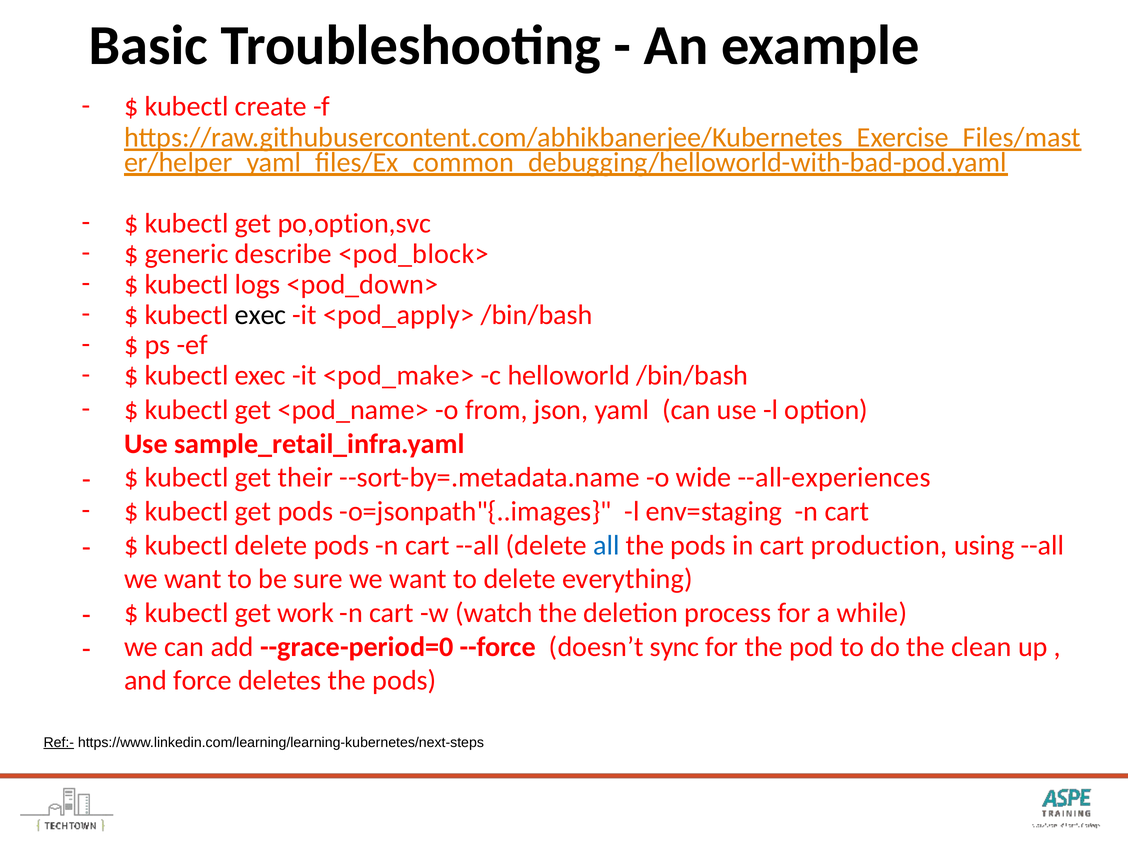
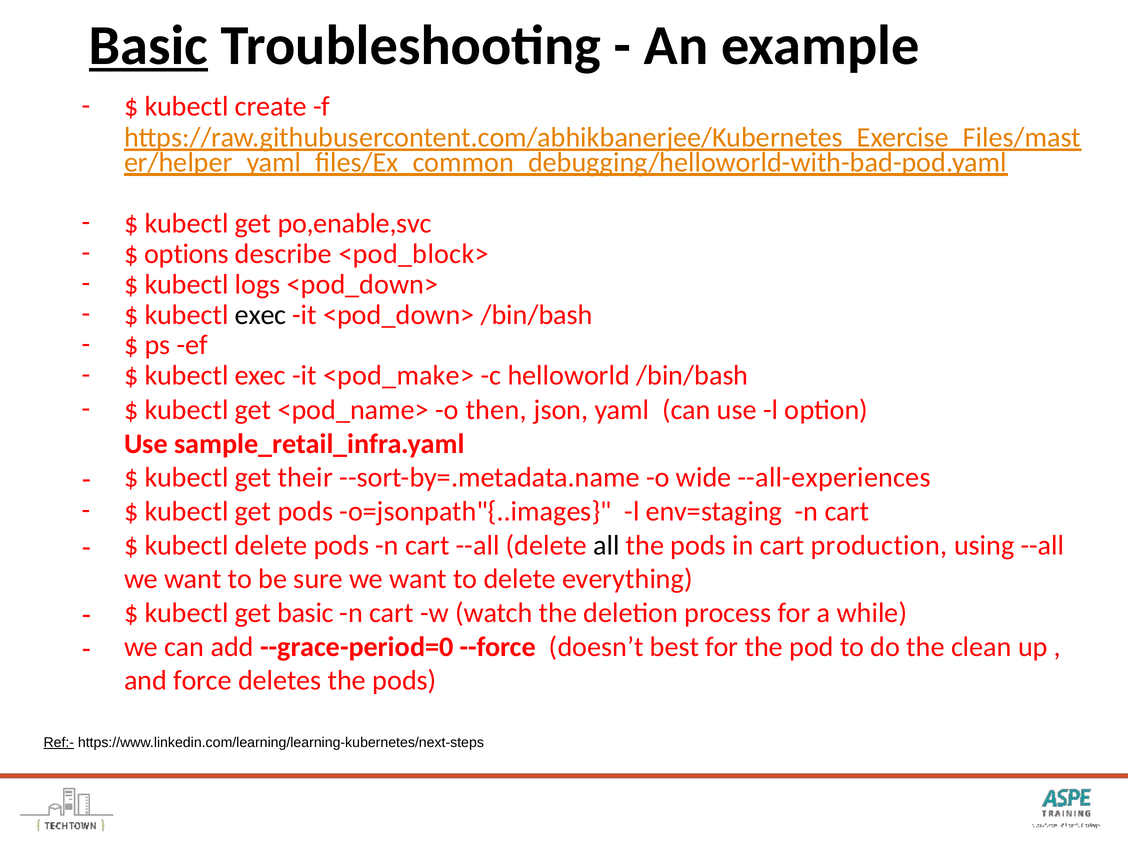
Basic at (148, 46) underline: none -> present
po,option,svc: po,option,svc -> po,enable,svc
generic: generic -> options
it <pod_apply>: <pod_apply> -> <pod_down>
from: from -> then
all colour: blue -> black
get work: work -> basic
sync: sync -> best
